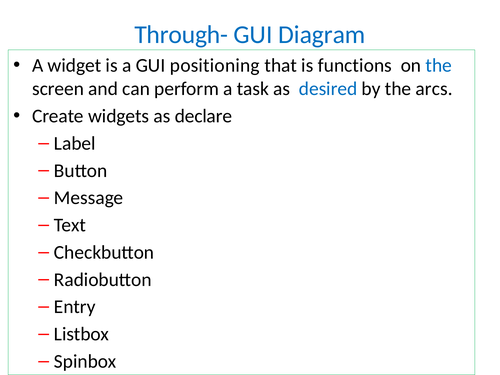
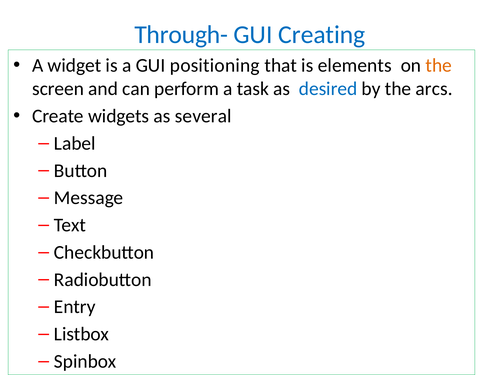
Diagram: Diagram -> Creating
functions: functions -> elements
the at (439, 66) colour: blue -> orange
declare: declare -> several
